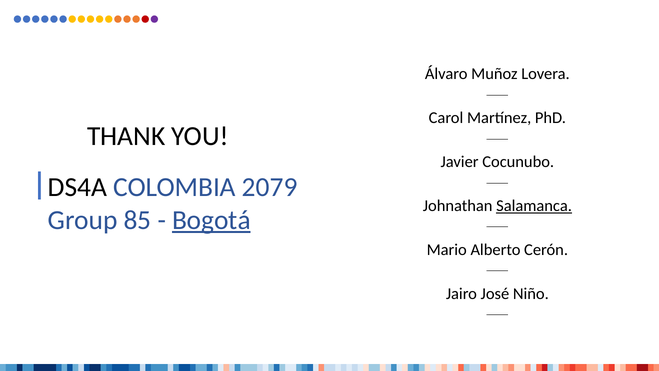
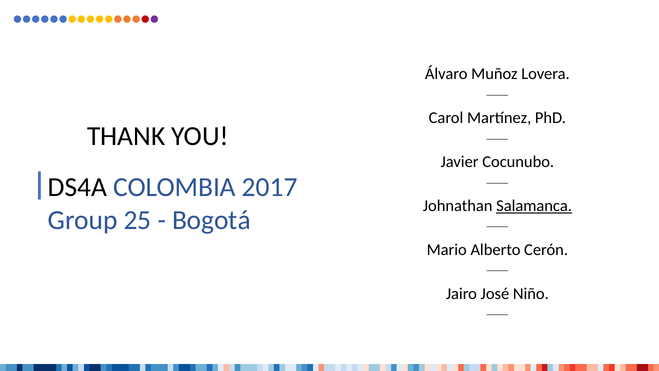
2079: 2079 -> 2017
85: 85 -> 25
Bogotá underline: present -> none
